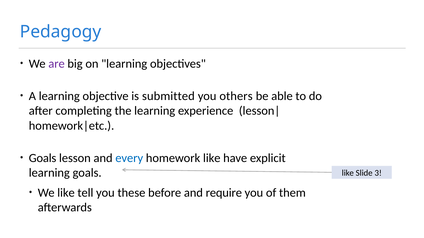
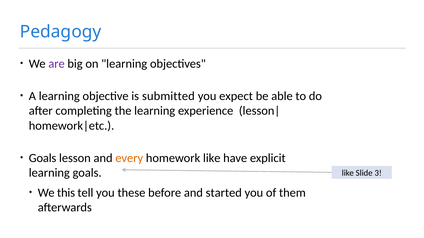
others: others -> expect
every colour: blue -> orange
We like: like -> this
require: require -> started
